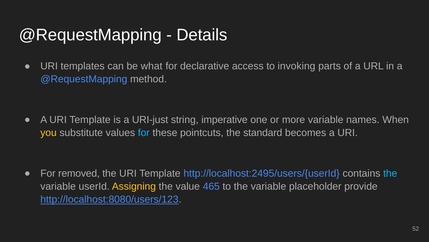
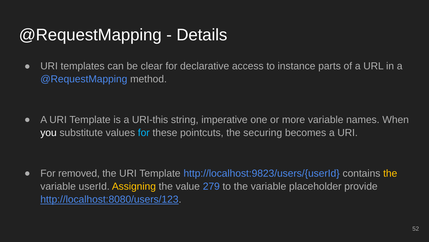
what: what -> clear
invoking: invoking -> instance
URI-just: URI-just -> URI-this
you colour: yellow -> white
standard: standard -> securing
http://localhost:2495/users/{userId: http://localhost:2495/users/{userId -> http://localhost:9823/users/{userId
the at (390, 173) colour: light blue -> yellow
465: 465 -> 279
